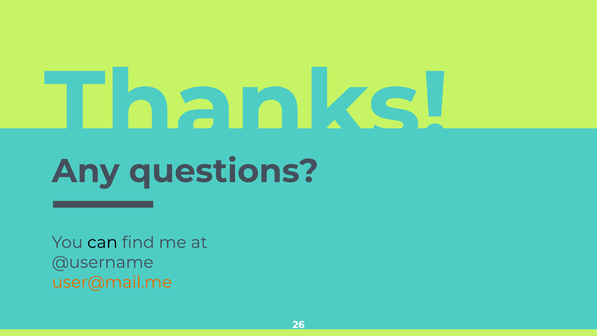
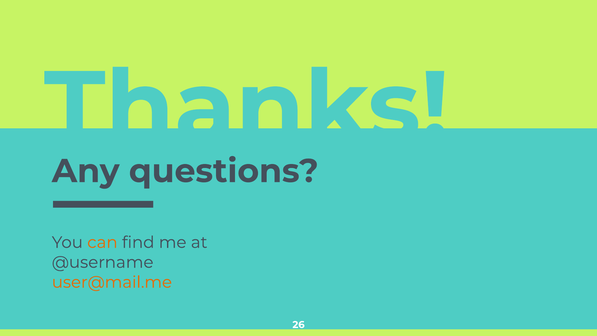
can colour: black -> orange
